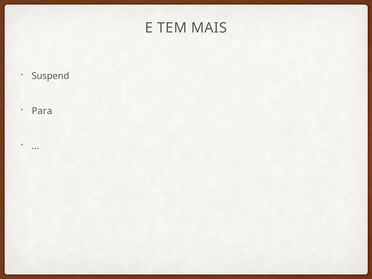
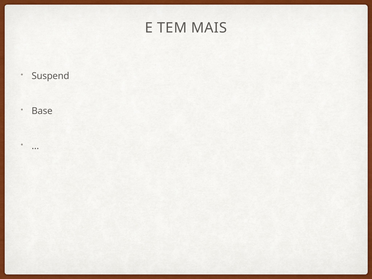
Para: Para -> Base
